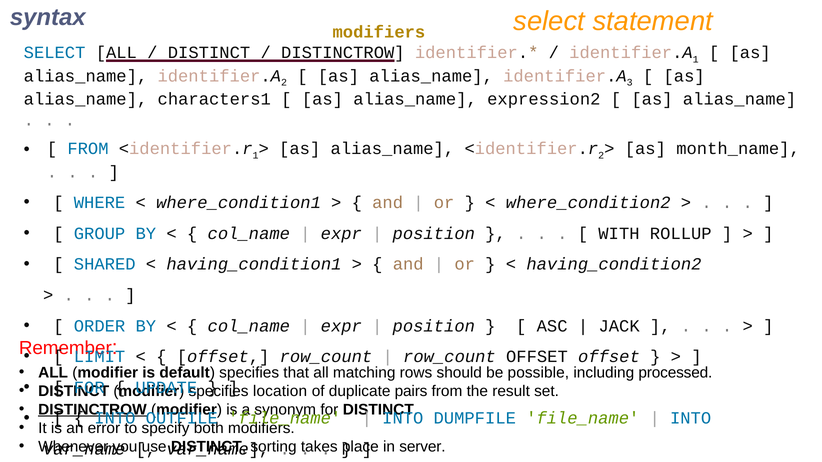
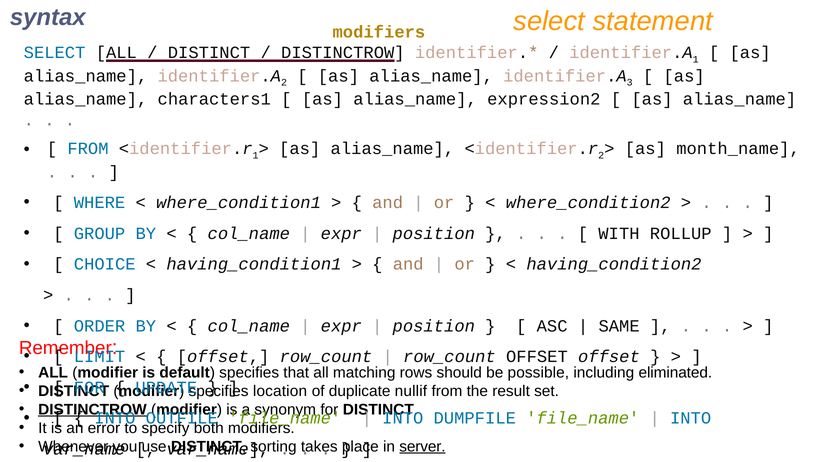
SHARED: SHARED -> CHOICE
JACK: JACK -> SAME
processed: processed -> eliminated
pairs: pairs -> nullif
server underline: none -> present
